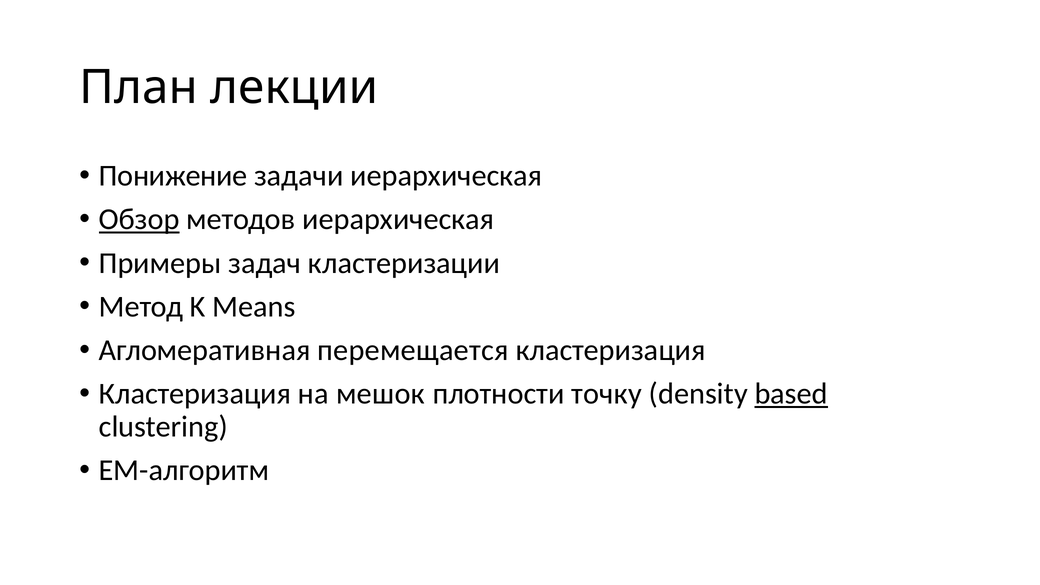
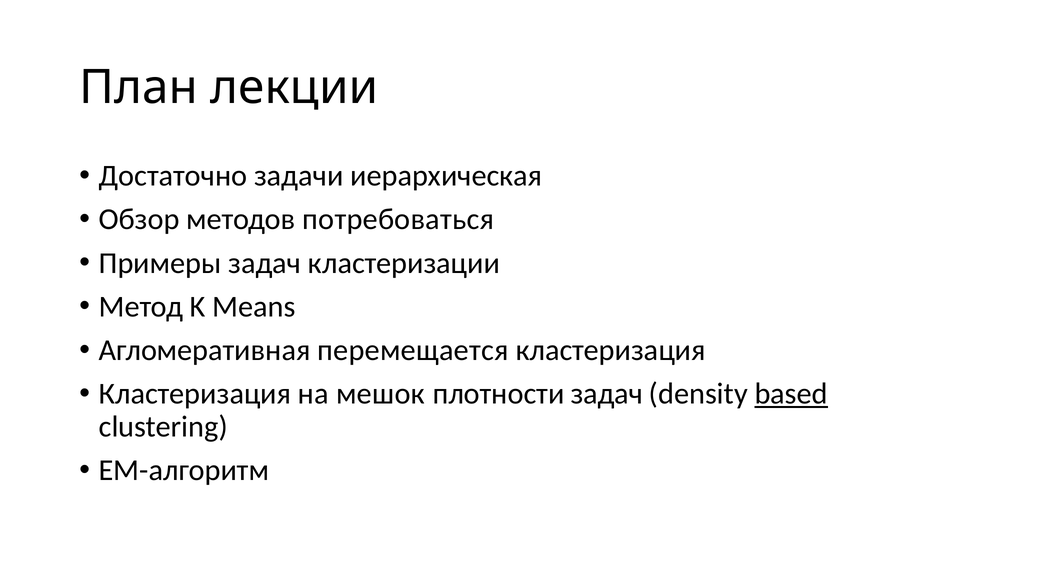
Понижение: Понижение -> Достаточно
Обзор underline: present -> none
методов иерархическая: иерархическая -> потребоваться
плотности точку: точку -> задач
